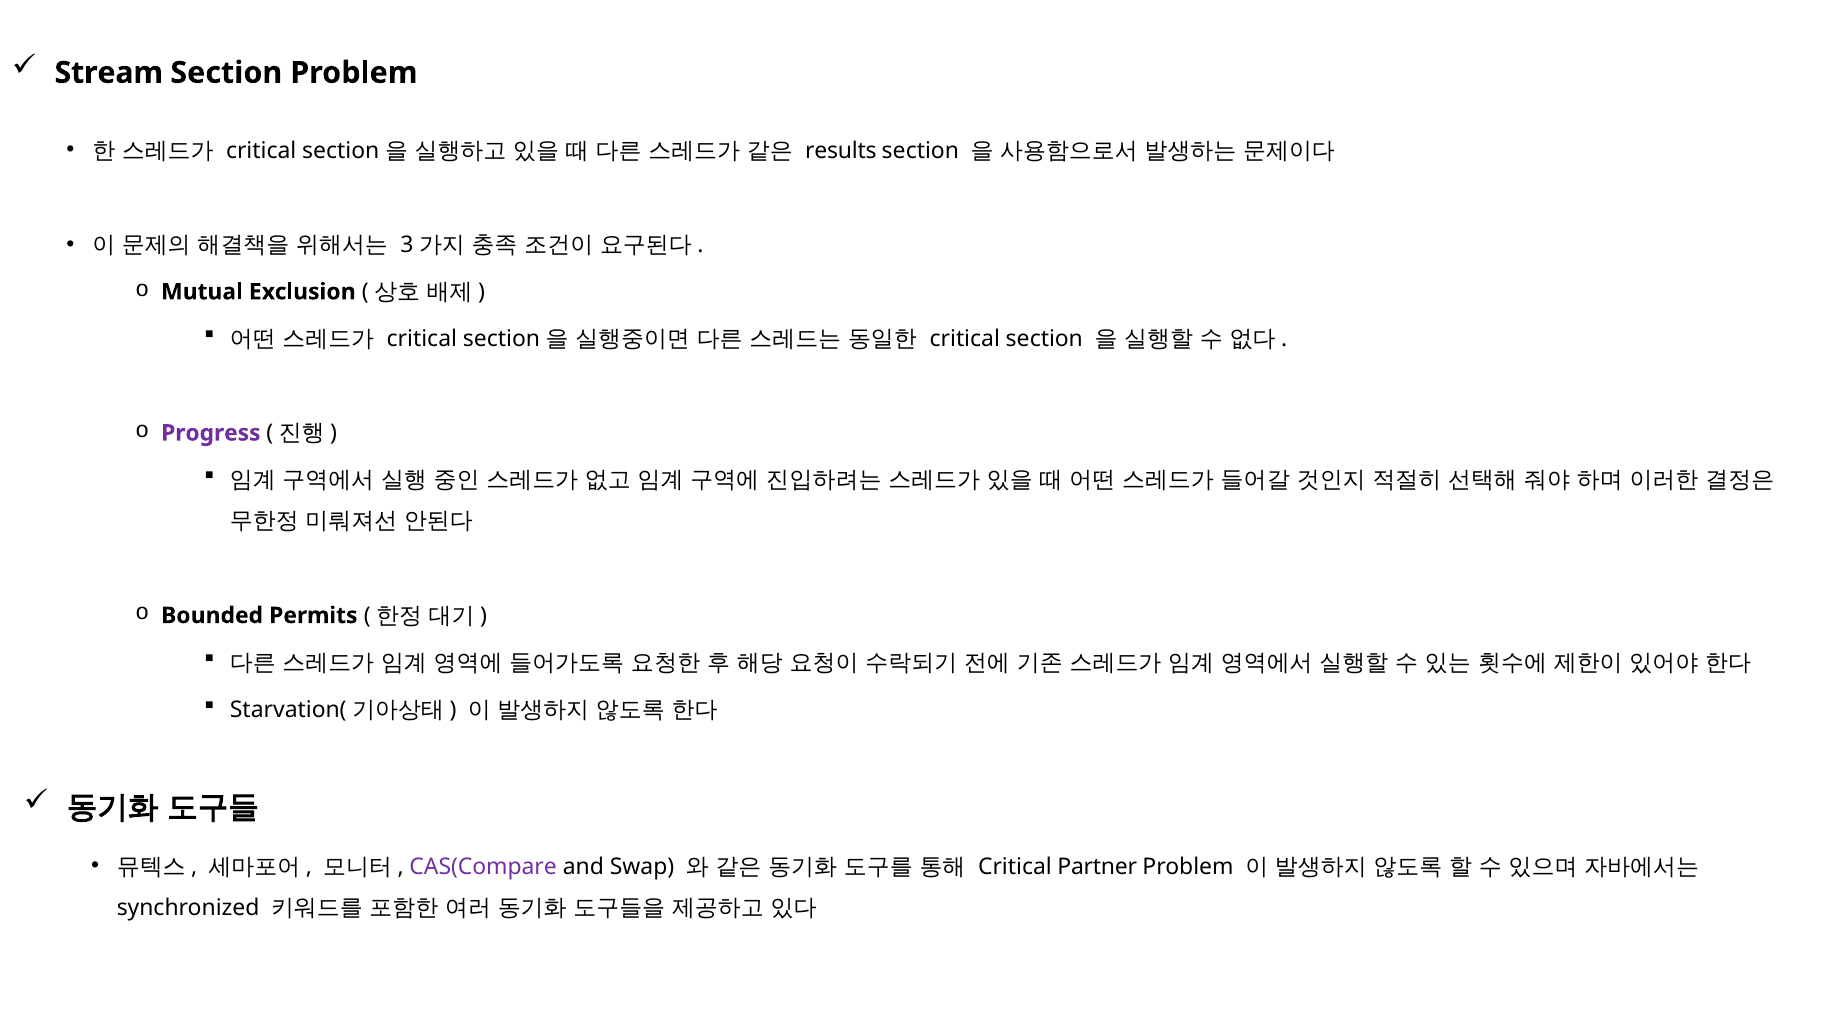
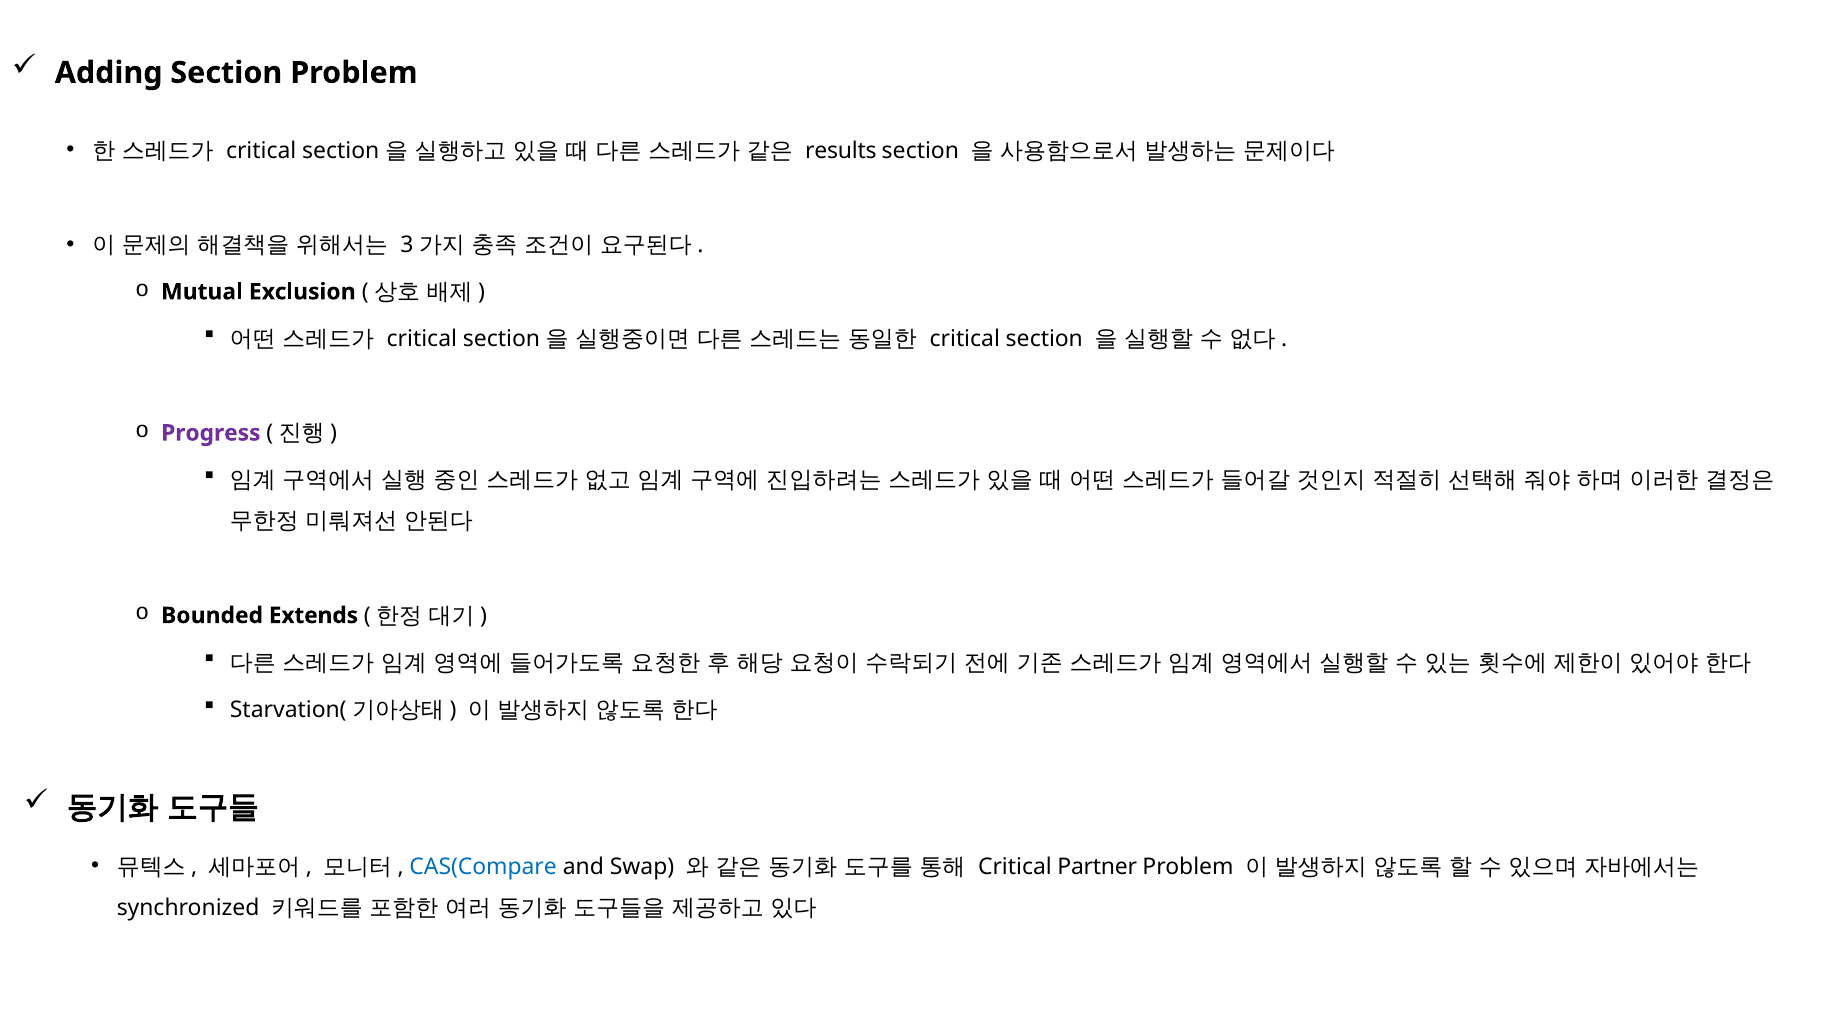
Stream: Stream -> Adding
Permits: Permits -> Extends
CAS(Compare colour: purple -> blue
